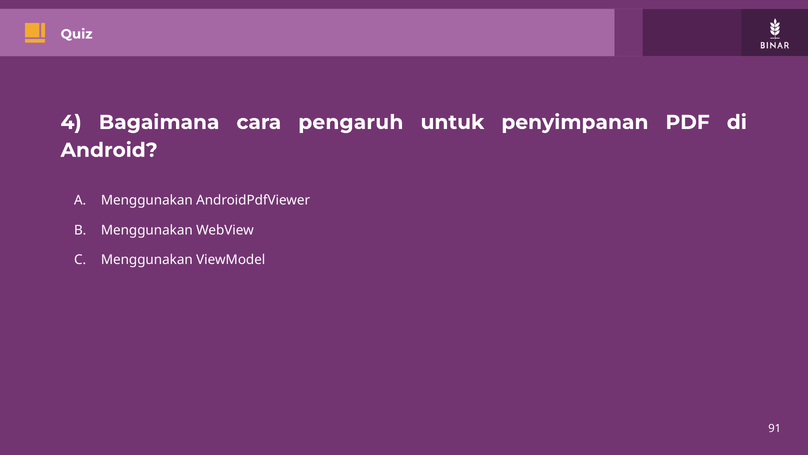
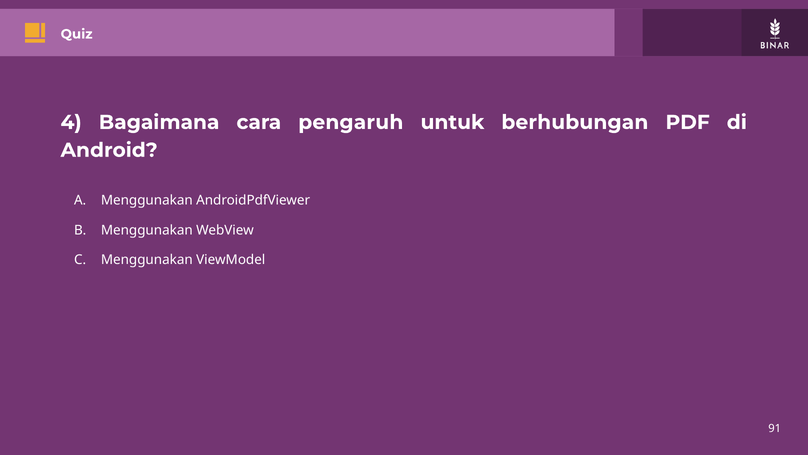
penyimpanan: penyimpanan -> berhubungan
